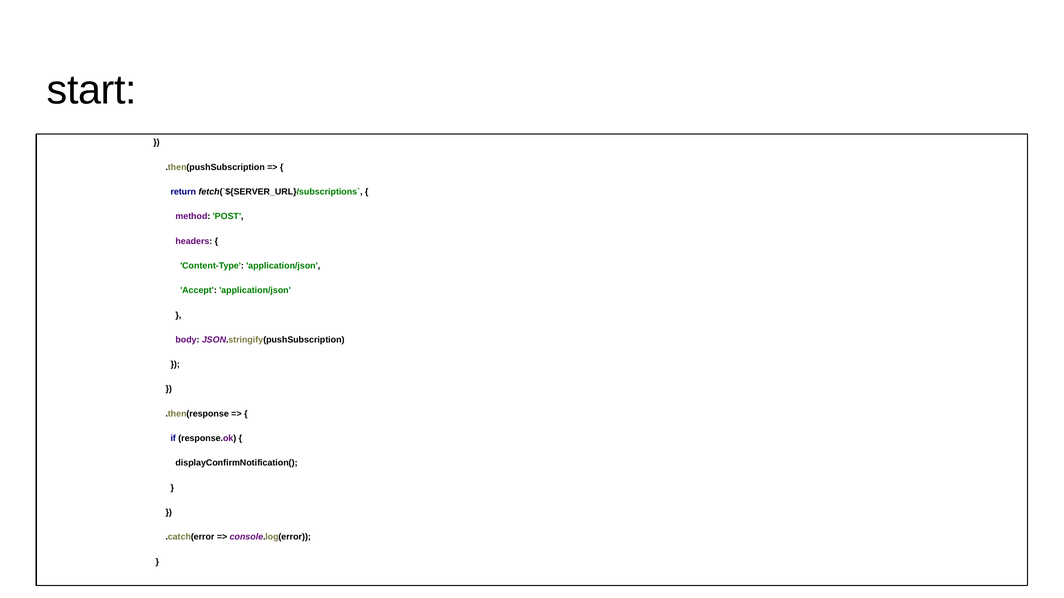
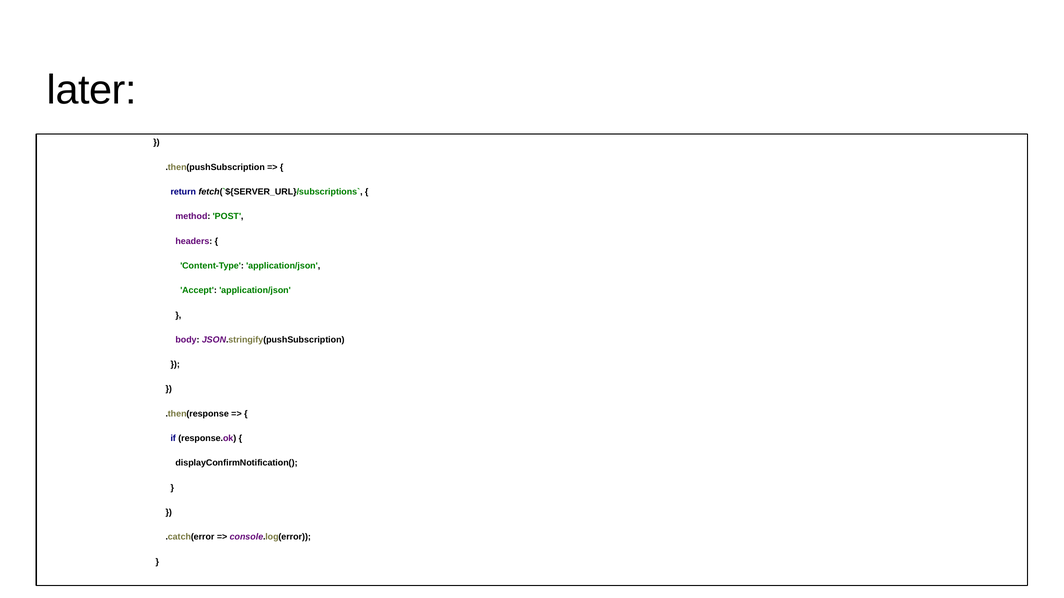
start: start -> later
